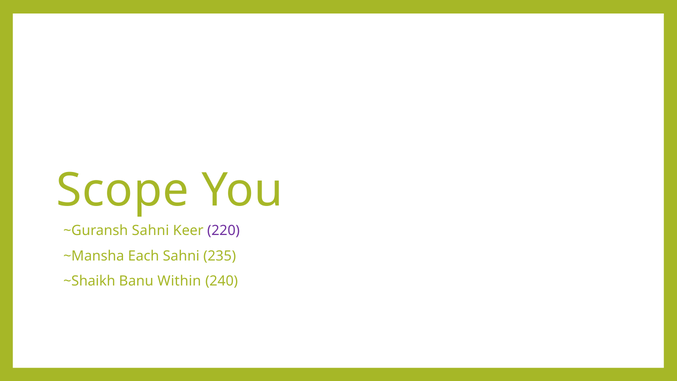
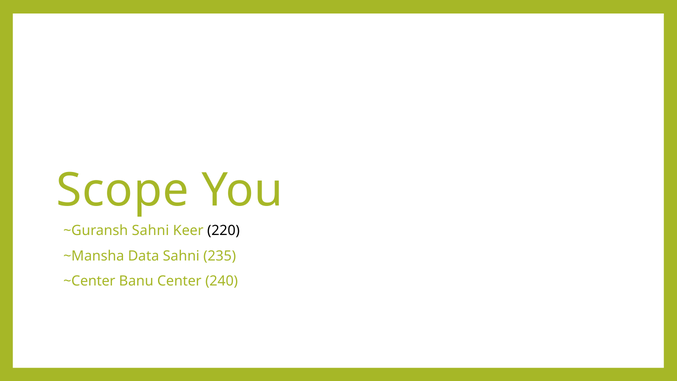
220 colour: purple -> black
Each: Each -> Data
~Shaikh: ~Shaikh -> ~Center
Within: Within -> Center
